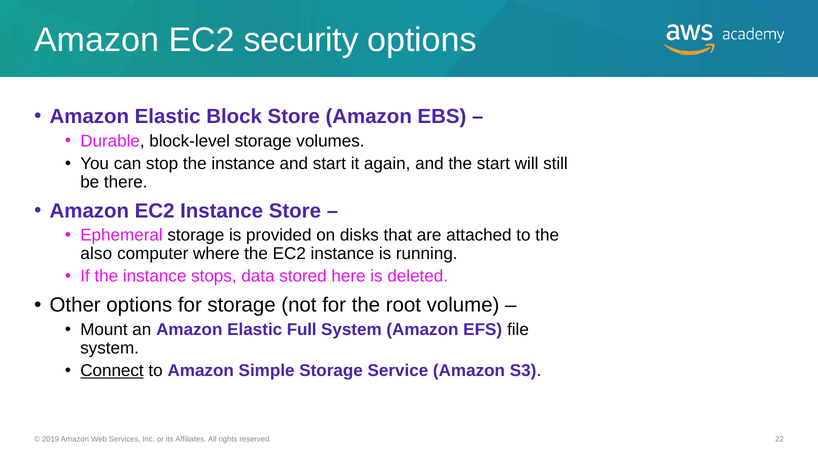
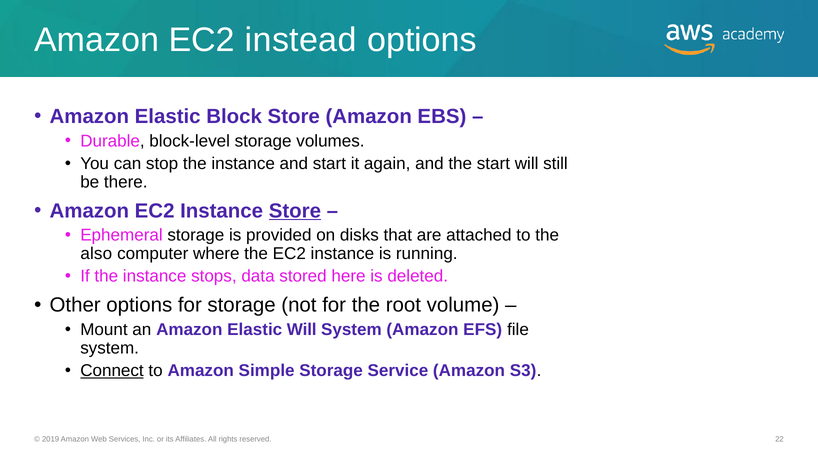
security: security -> instead
Store at (295, 211) underline: none -> present
Elastic Full: Full -> Will
